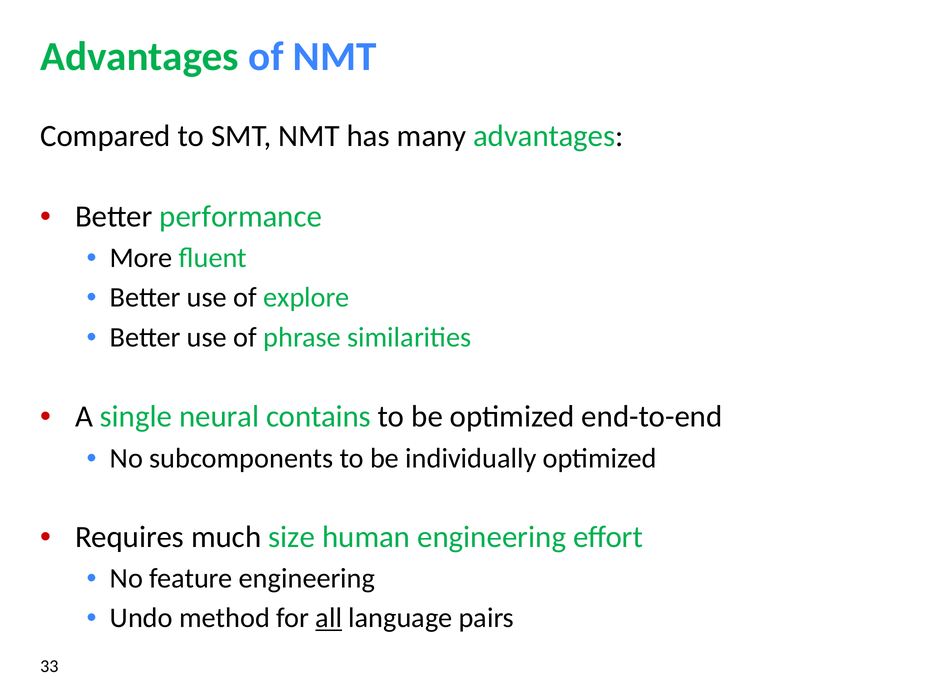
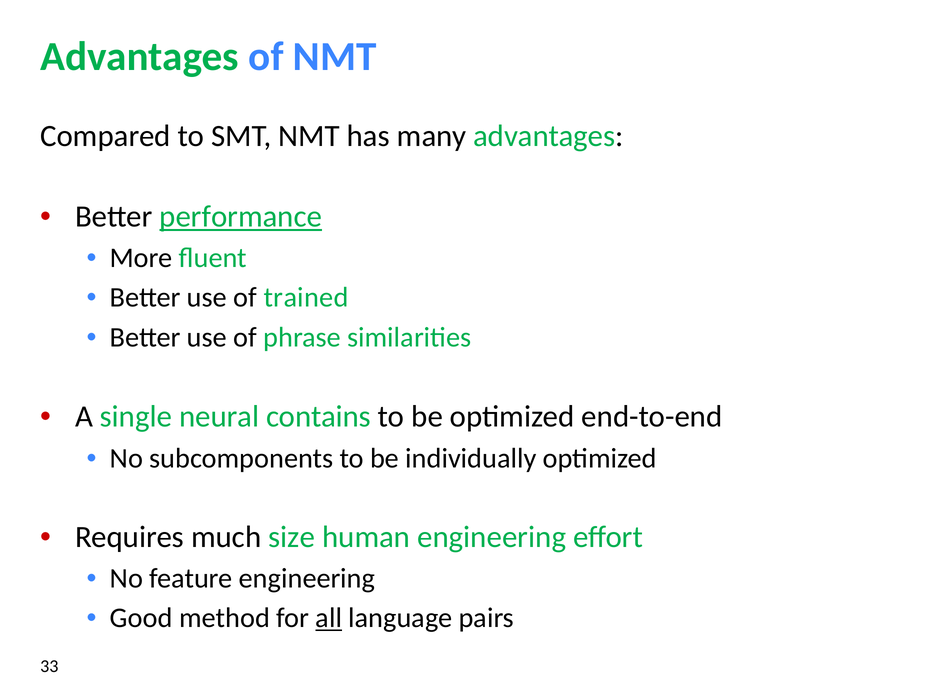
performance underline: none -> present
explore: explore -> trained
Undo: Undo -> Good
